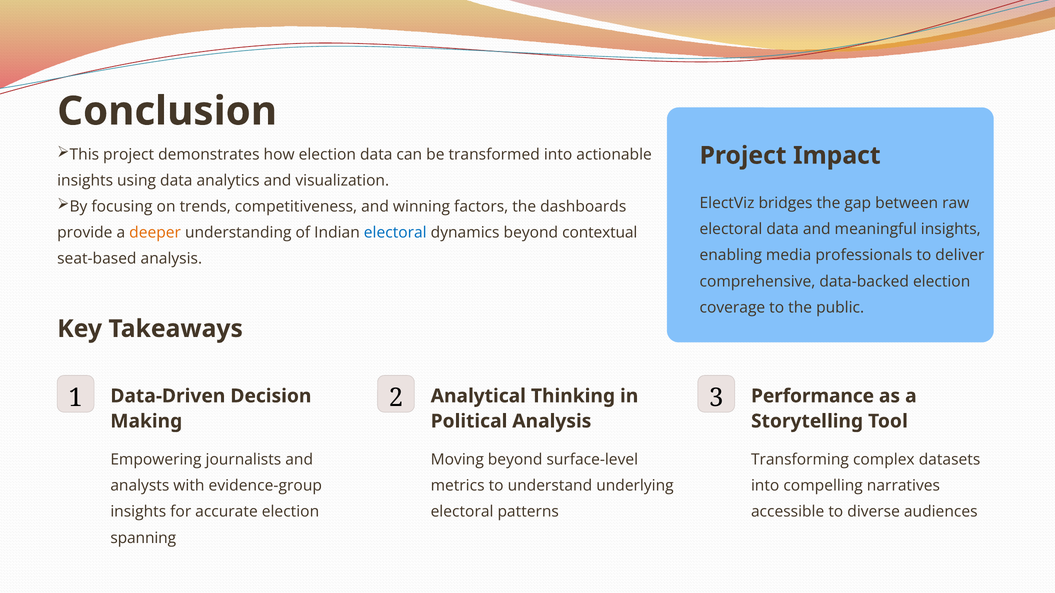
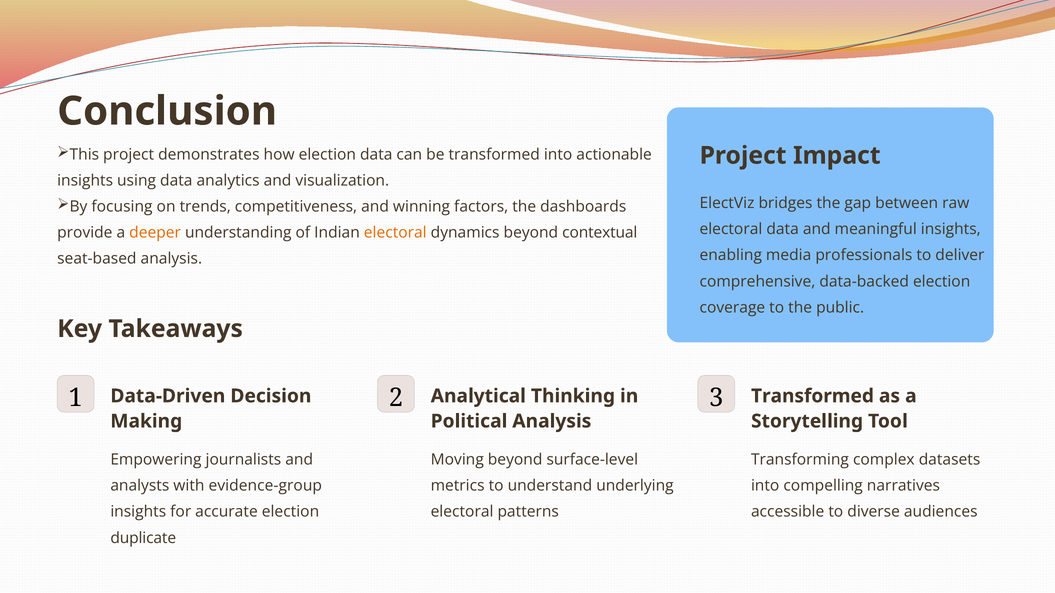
electoral at (395, 233) colour: blue -> orange
3 Performance: Performance -> Transformed
spanning: spanning -> duplicate
